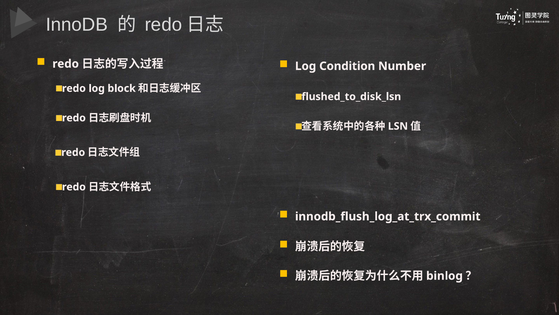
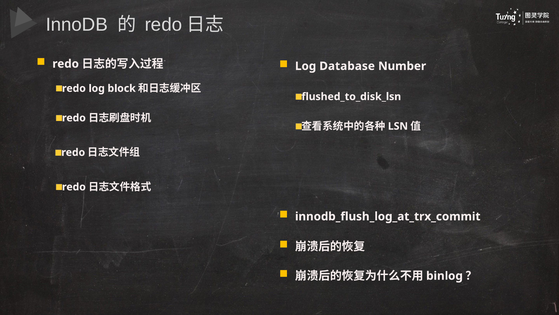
Condition: Condition -> Database
